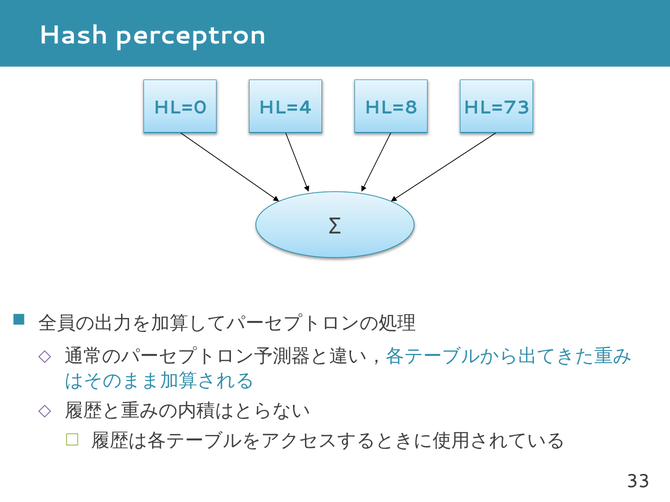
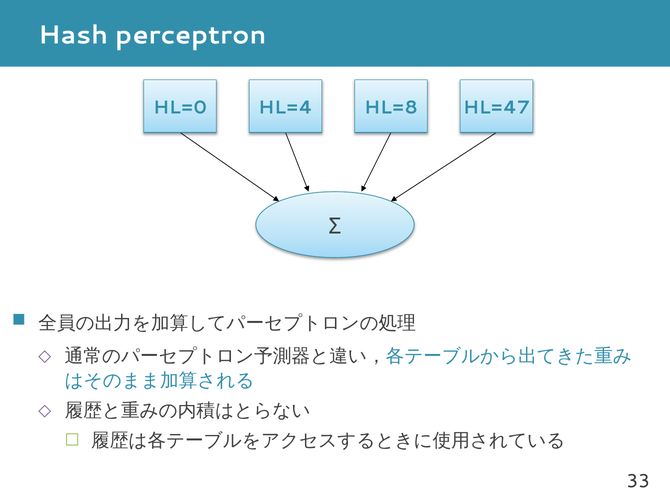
HL=73: HL=73 -> HL=47
